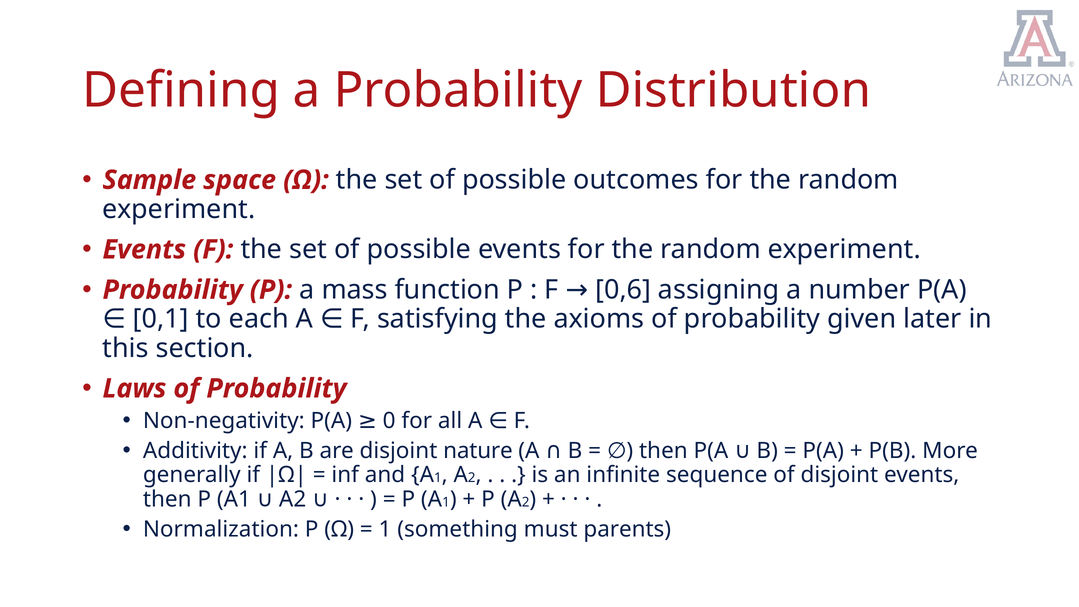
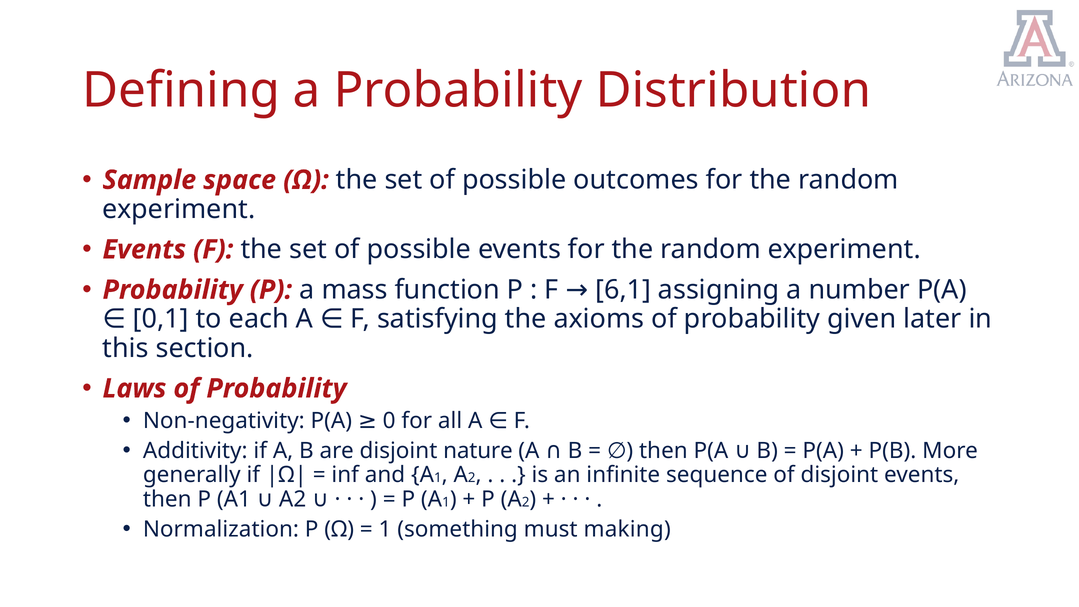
0,6: 0,6 -> 6,1
parents: parents -> making
